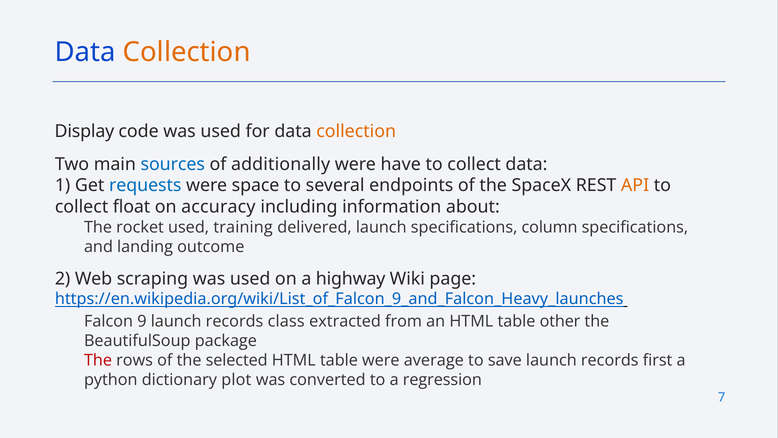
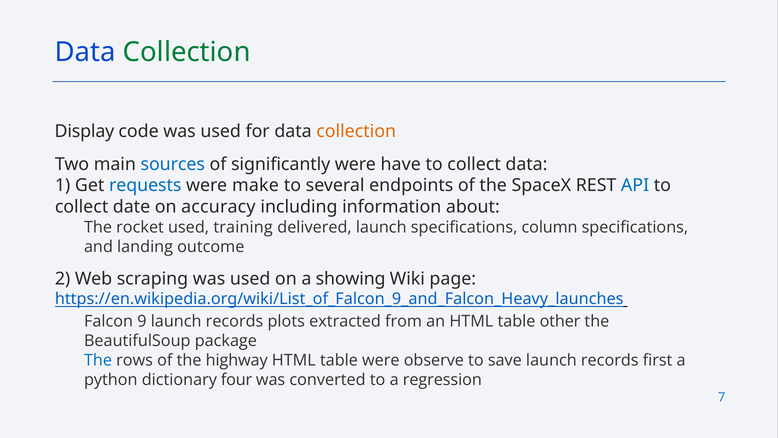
Collection at (187, 52) colour: orange -> green
additionally: additionally -> significantly
space: space -> make
API colour: orange -> blue
float: float -> date
highway: highway -> showing
class: class -> plots
The at (98, 360) colour: red -> blue
selected: selected -> highway
average: average -> observe
plot: plot -> four
